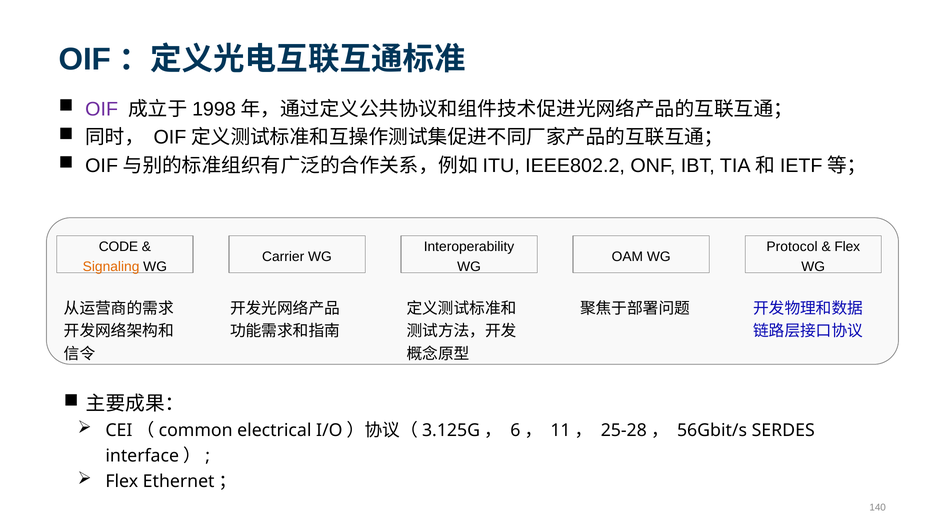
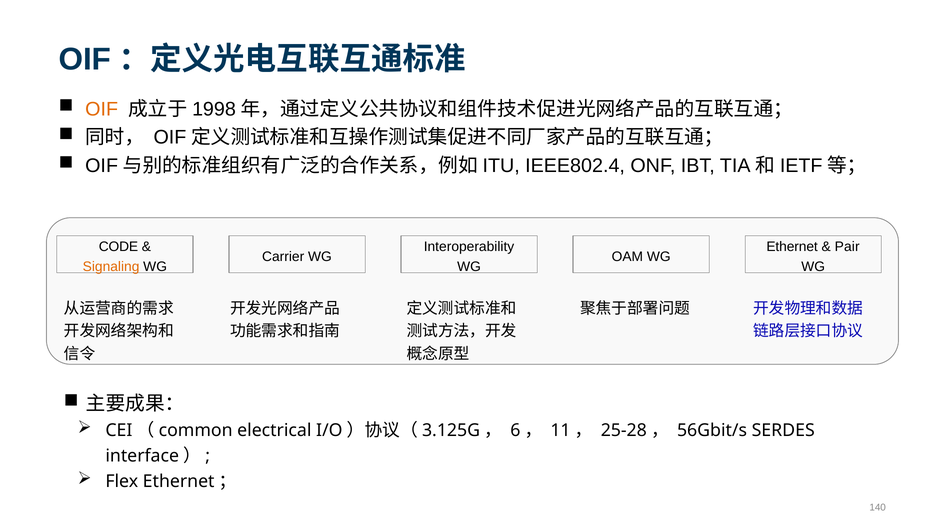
OIF at (102, 109) colour: purple -> orange
IEEE802.2: IEEE802.2 -> IEEE802.4
Protocol: Protocol -> Ethernet
Flex at (847, 247): Flex -> Pair
